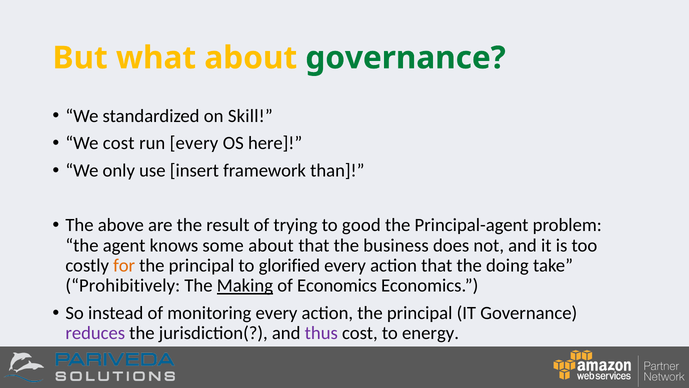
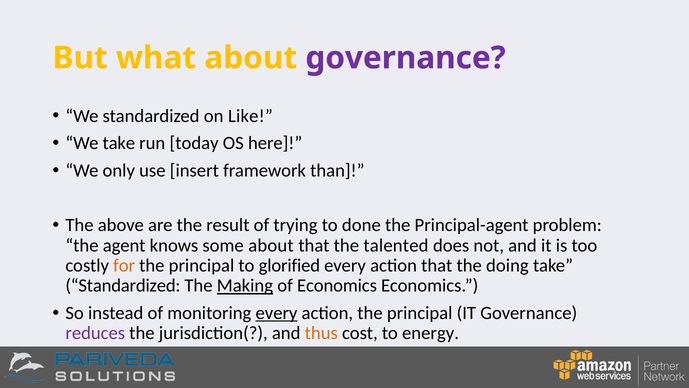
governance at (406, 58) colour: green -> purple
Skill: Skill -> Like
We cost: cost -> take
run every: every -> today
good: good -> done
business: business -> talented
Prohibitively at (123, 285): Prohibitively -> Standardized
every at (277, 313) underline: none -> present
thus colour: purple -> orange
